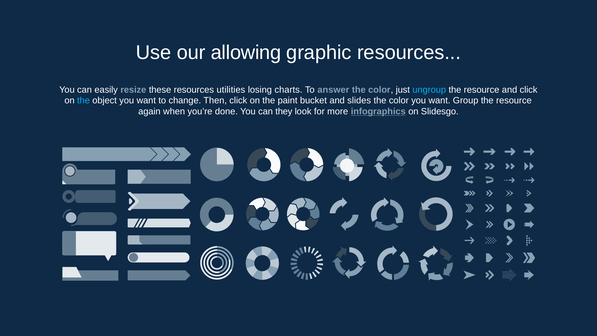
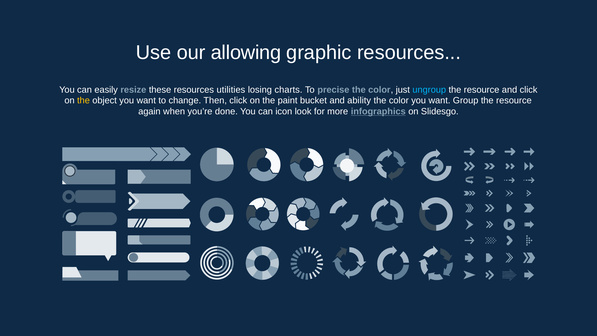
answer: answer -> precise
the at (83, 101) colour: light blue -> yellow
slides: slides -> ability
they: they -> icon
